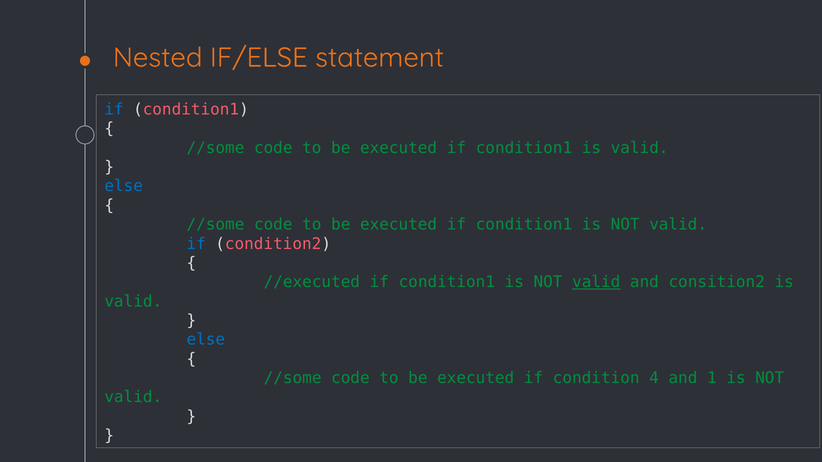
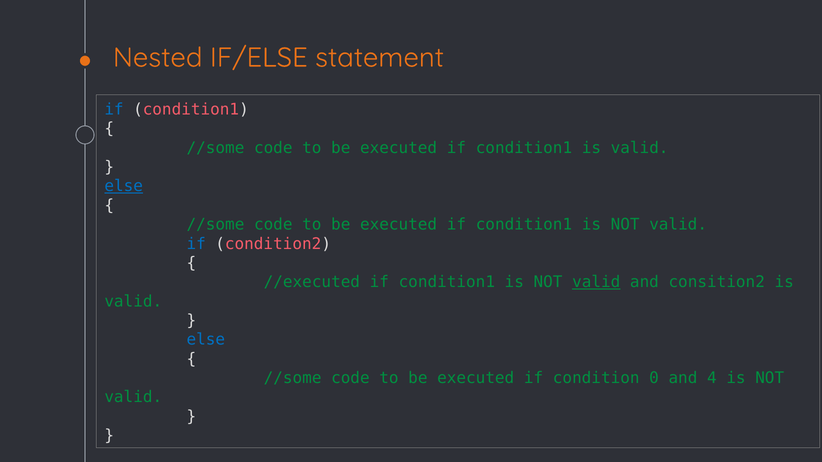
else at (124, 186) underline: none -> present
4: 4 -> 0
1: 1 -> 4
